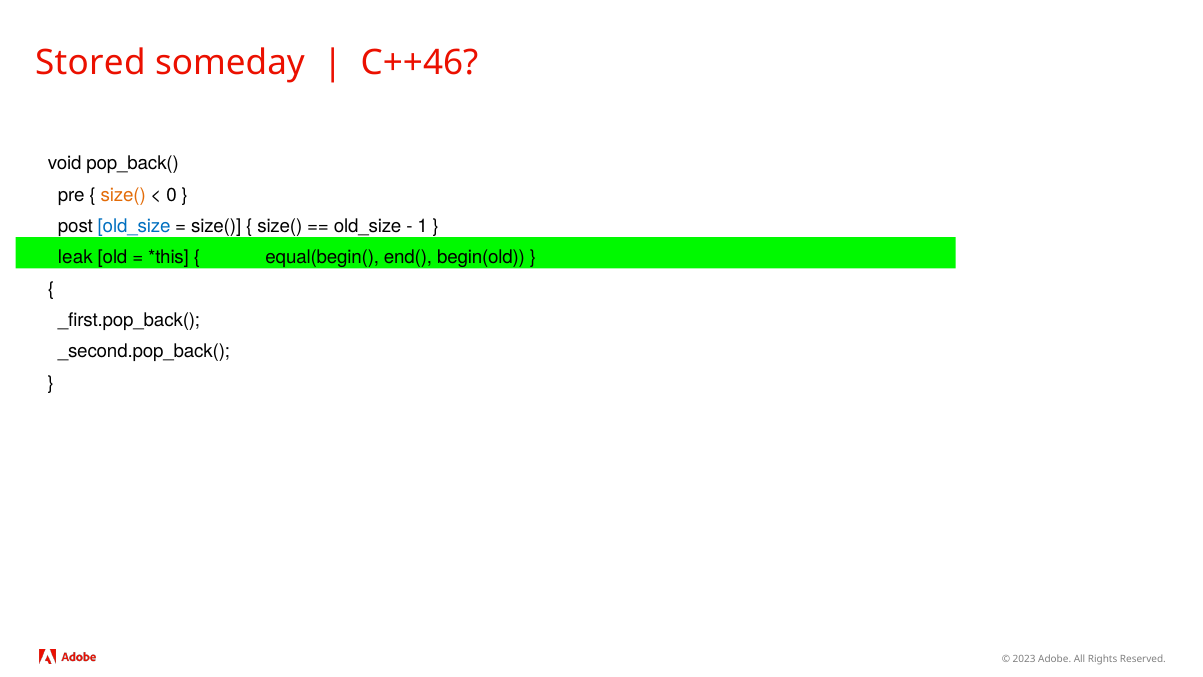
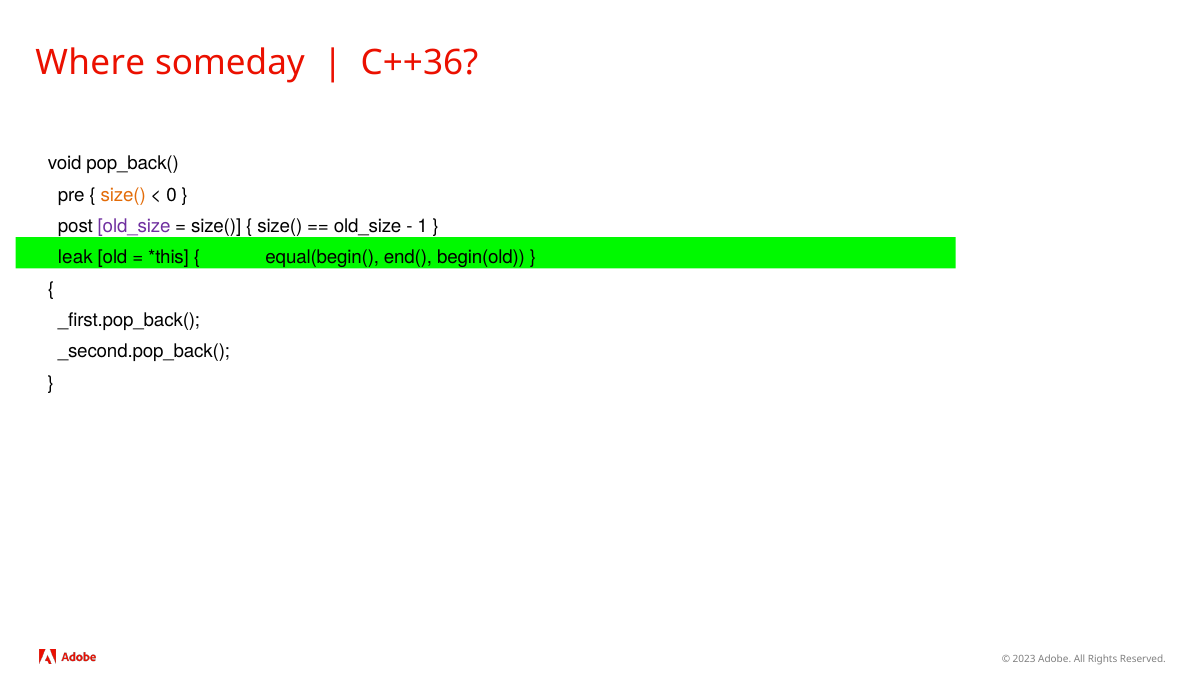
Stored: Stored -> Where
C++46: C++46 -> C++36
old_size at (134, 226) colour: blue -> purple
